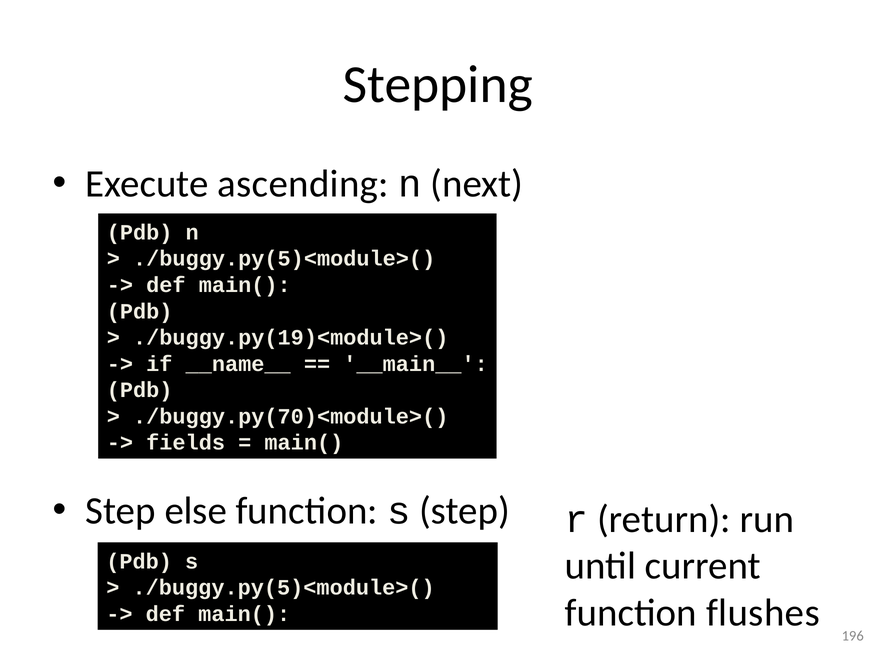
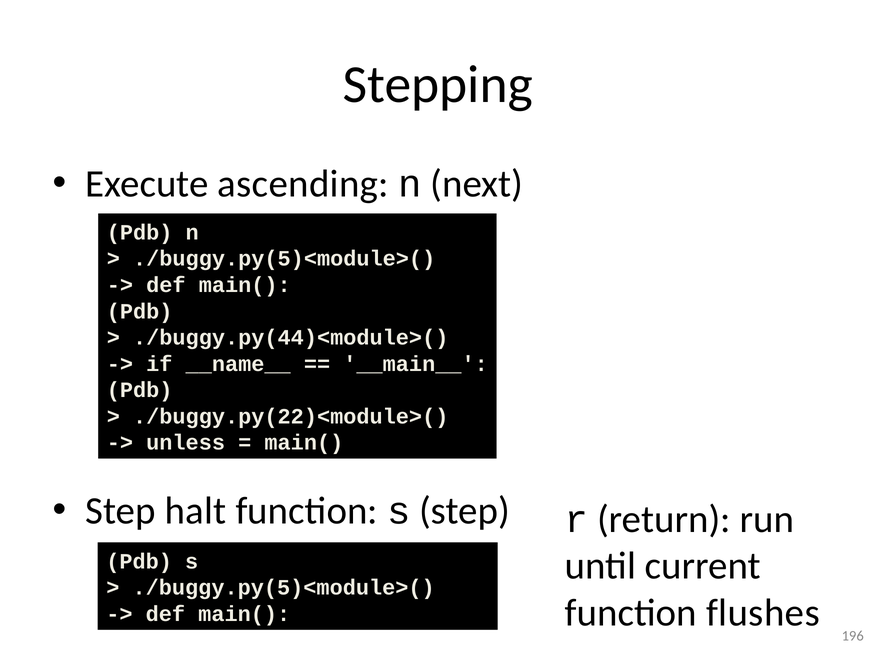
./buggy.py(19)<module>(: ./buggy.py(19)<module>( -> ./buggy.py(44)<module>(
./buggy.py(70)<module>(: ./buggy.py(70)<module>( -> ./buggy.py(22)<module>(
fields: fields -> unless
else: else -> halt
